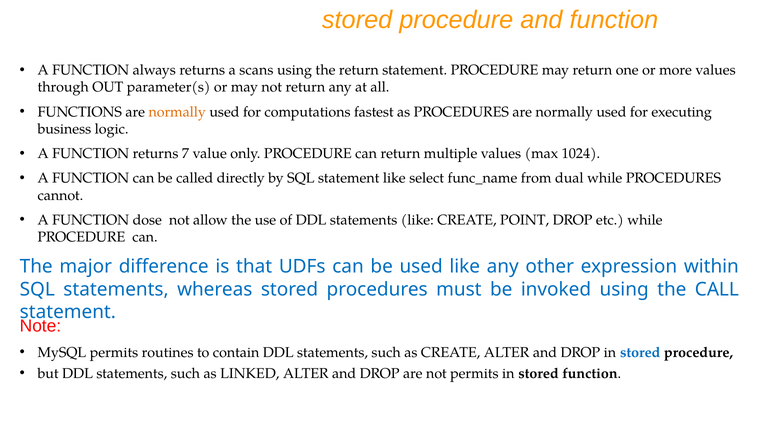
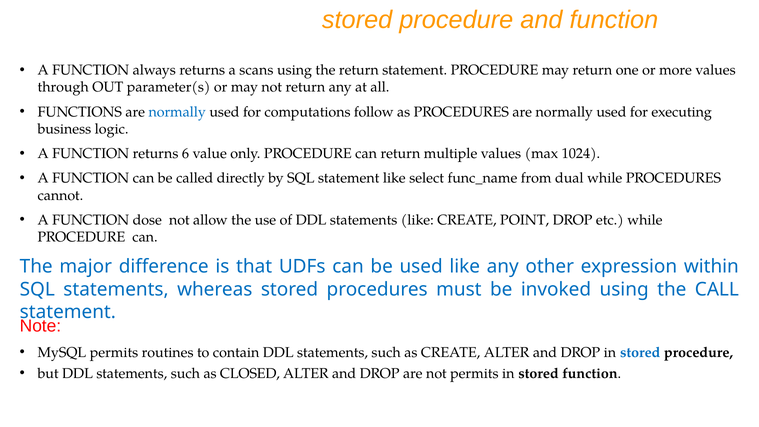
normally at (177, 112) colour: orange -> blue
fastest: fastest -> follow
7: 7 -> 6
LINKED: LINKED -> CLOSED
